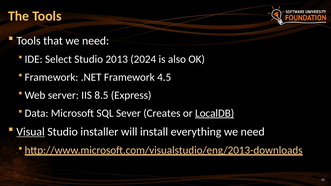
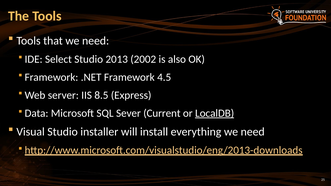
2024: 2024 -> 2002
Creates: Creates -> Current
Visual underline: present -> none
